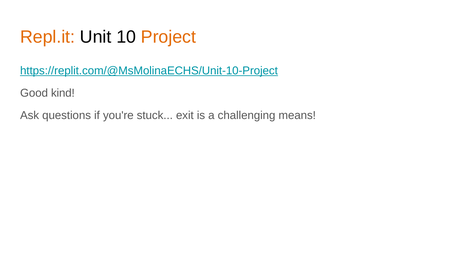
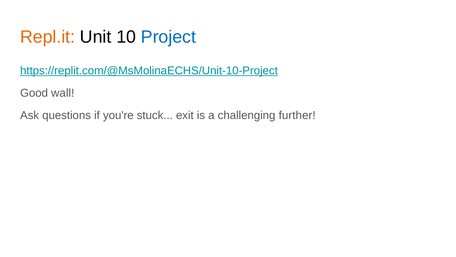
Project colour: orange -> blue
kind: kind -> wall
means: means -> further
